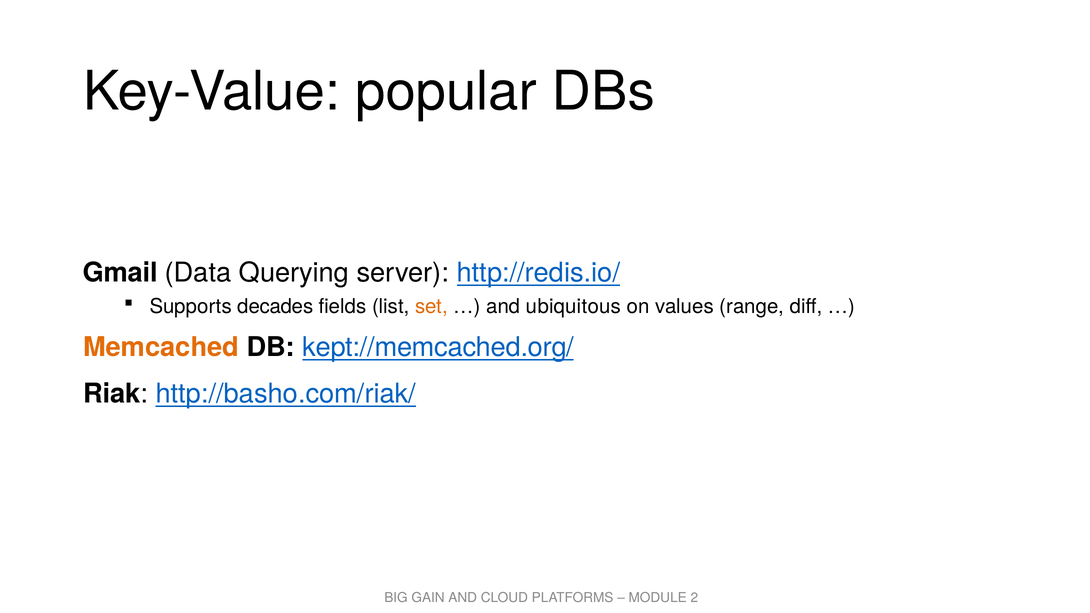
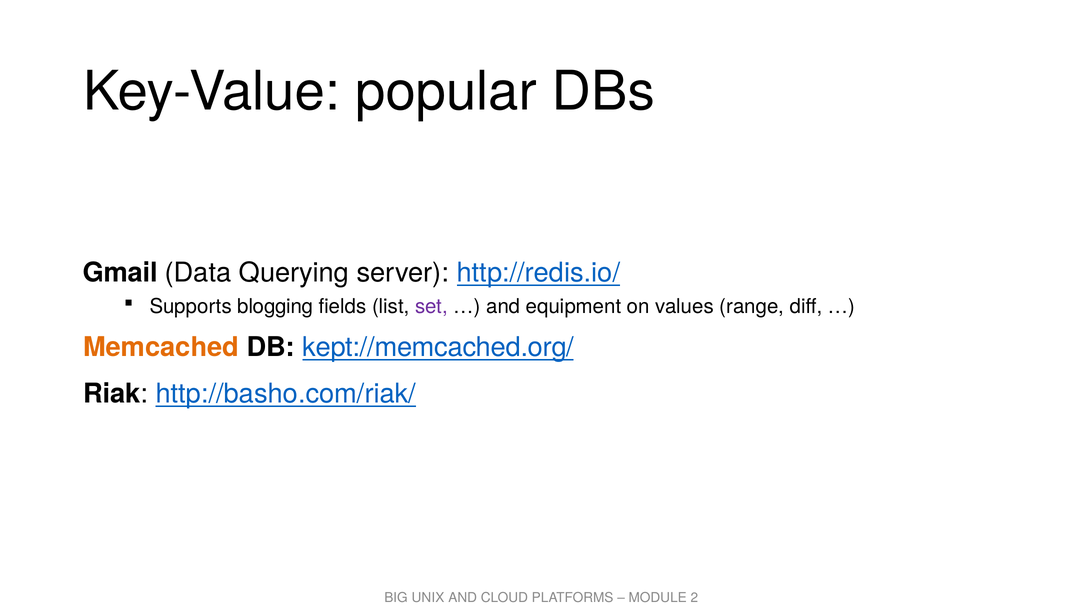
decades: decades -> blogging
set colour: orange -> purple
ubiquitous: ubiquitous -> equipment
GAIN: GAIN -> UNIX
